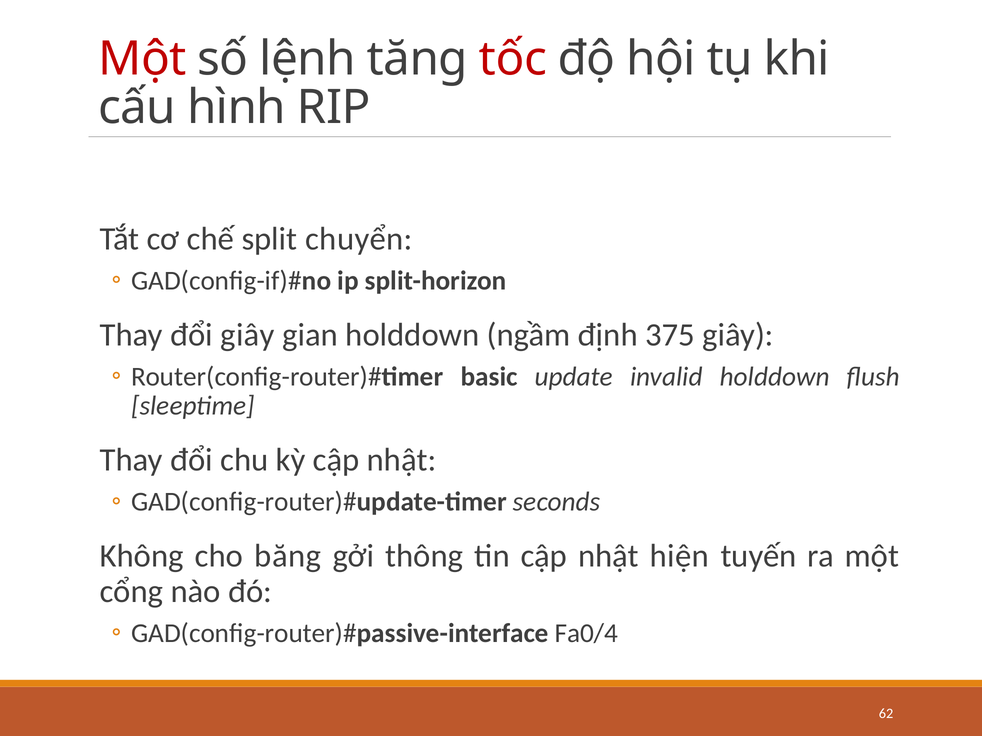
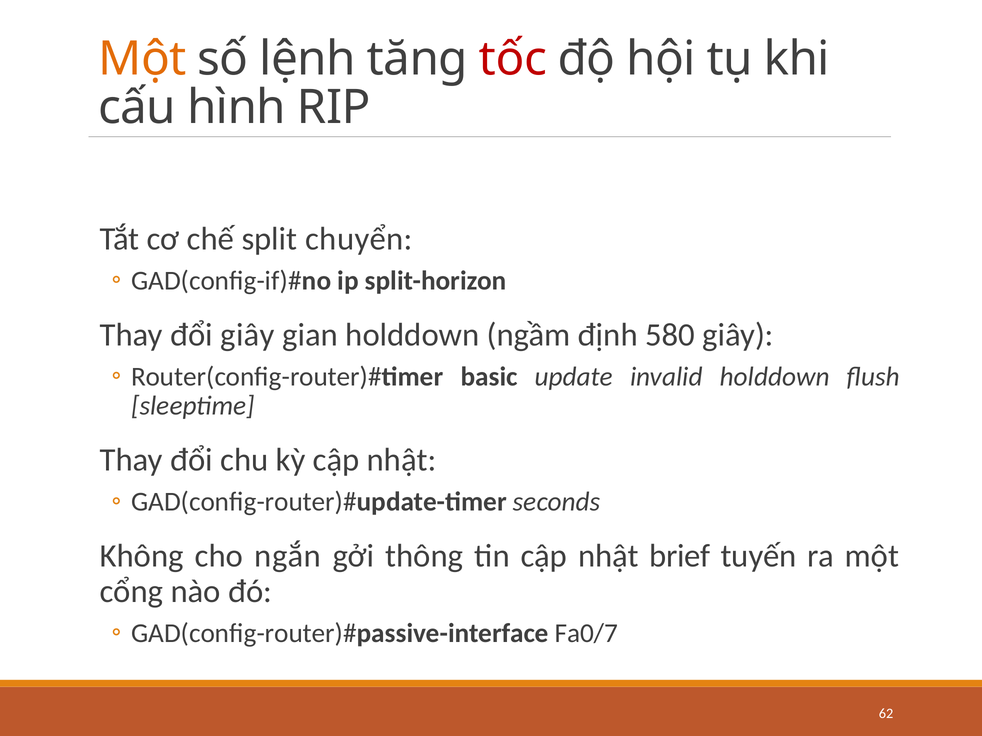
Một at (142, 59) colour: red -> orange
375: 375 -> 580
băng: băng -> ngắn
hiện: hiện -> brief
Fa0/4: Fa0/4 -> Fa0/7
